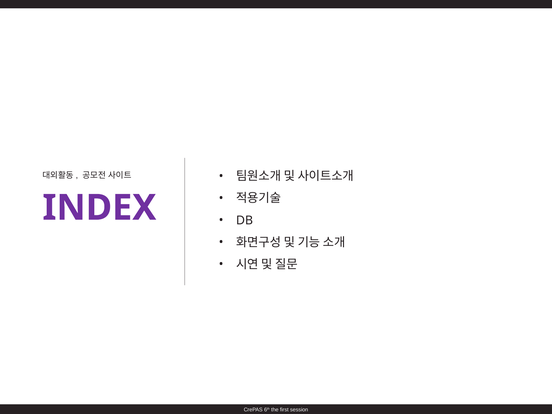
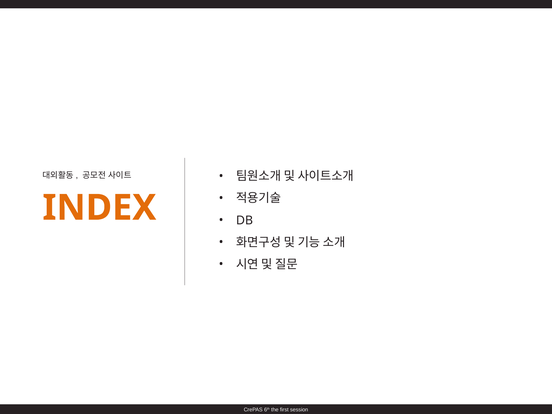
INDEX colour: purple -> orange
